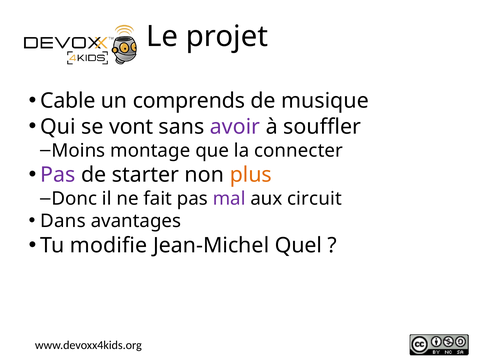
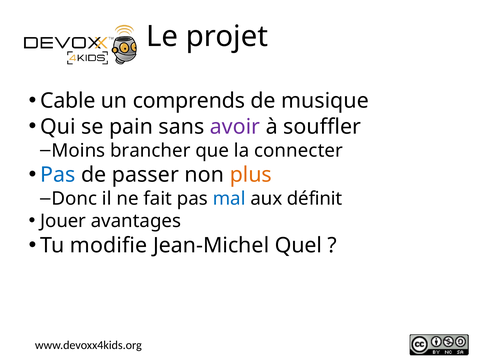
vont: vont -> pain
montage: montage -> brancher
Pas at (58, 175) colour: purple -> blue
starter: starter -> passer
mal colour: purple -> blue
circuit: circuit -> définit
Dans: Dans -> Jouer
